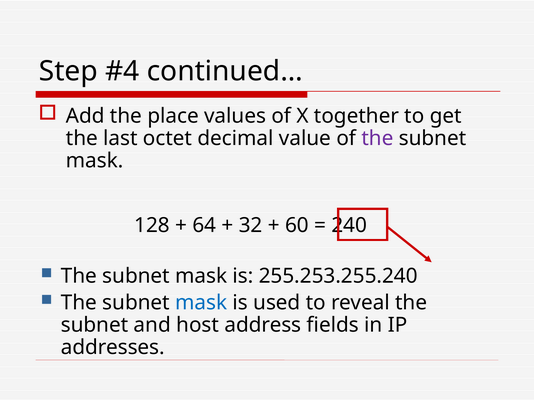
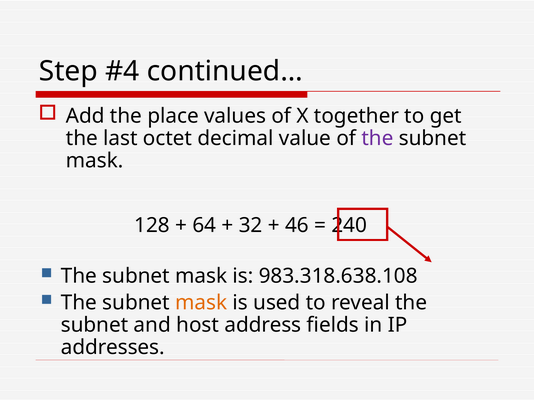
60: 60 -> 46
255.253.255.240: 255.253.255.240 -> 983.318.638.108
mask at (201, 303) colour: blue -> orange
